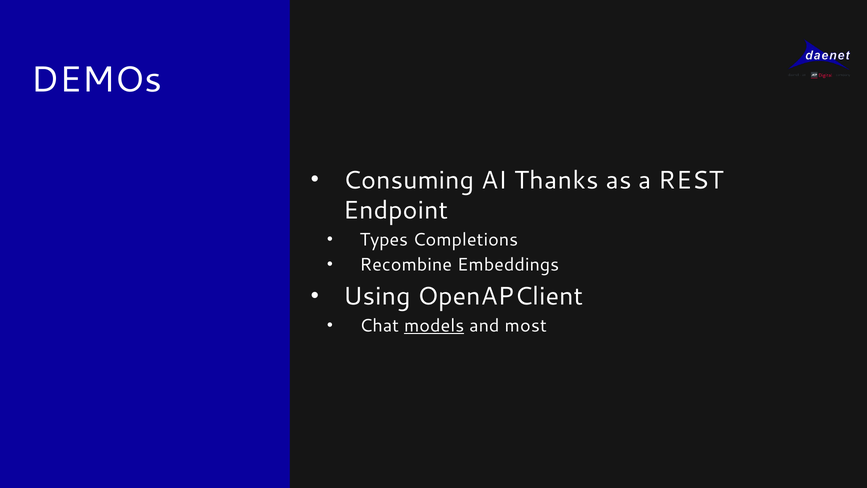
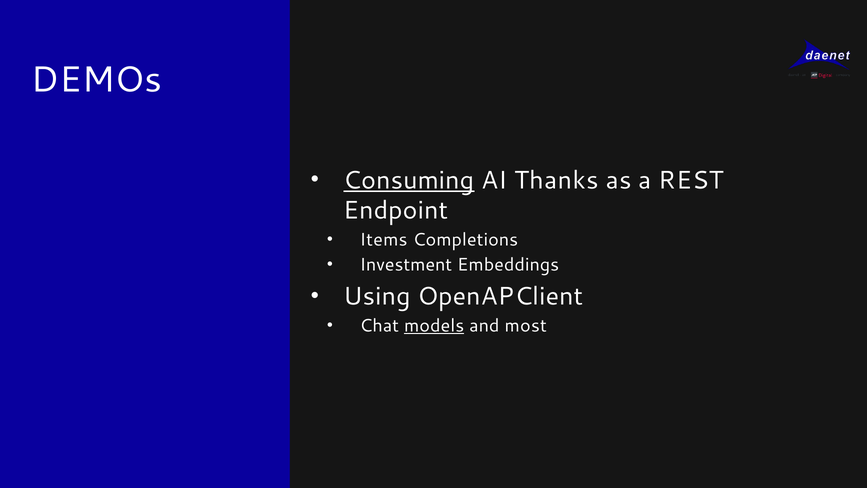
Consuming underline: none -> present
Types: Types -> Items
Recombine: Recombine -> Investment
